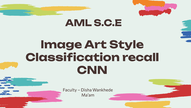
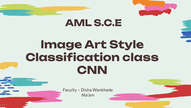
recall: recall -> class
